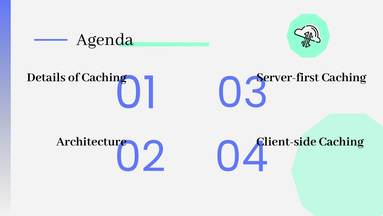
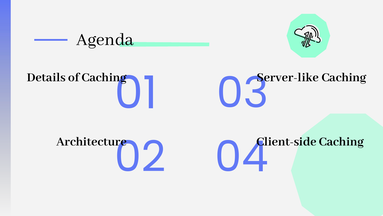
Server-first: Server-first -> Server-like
